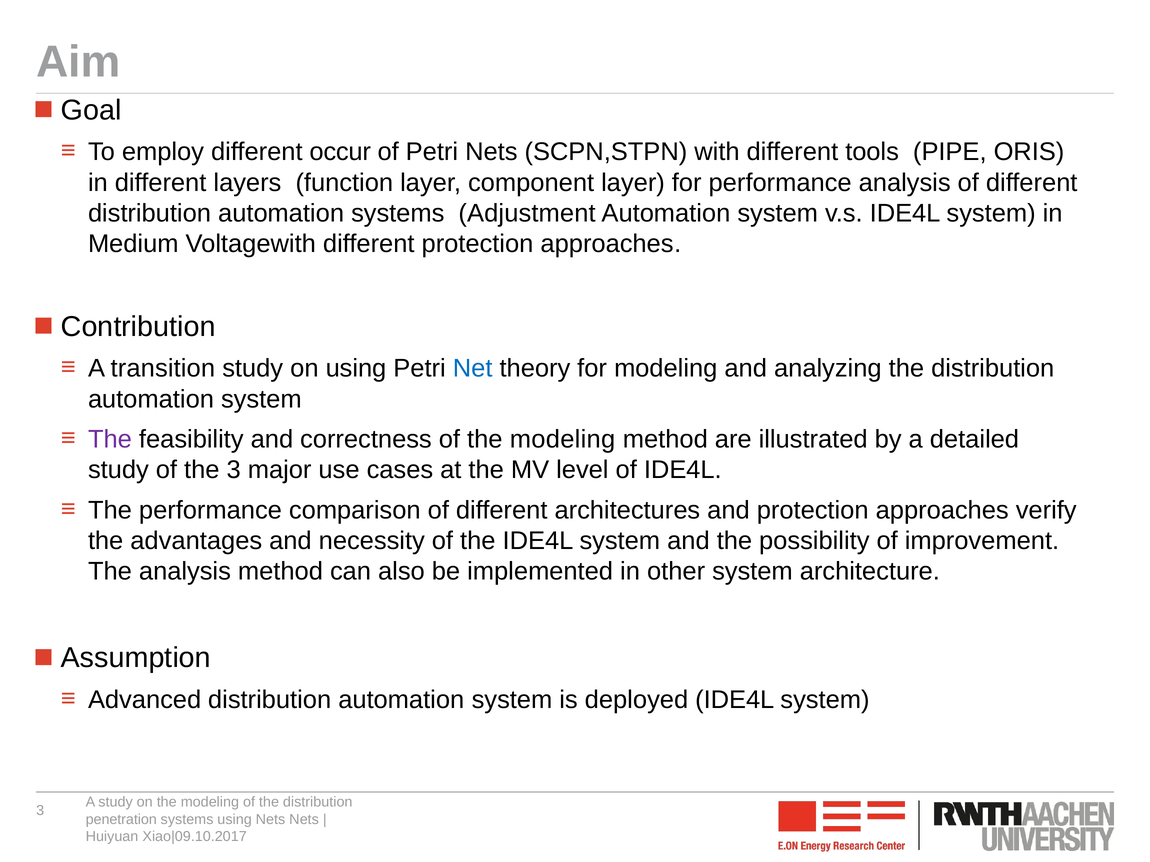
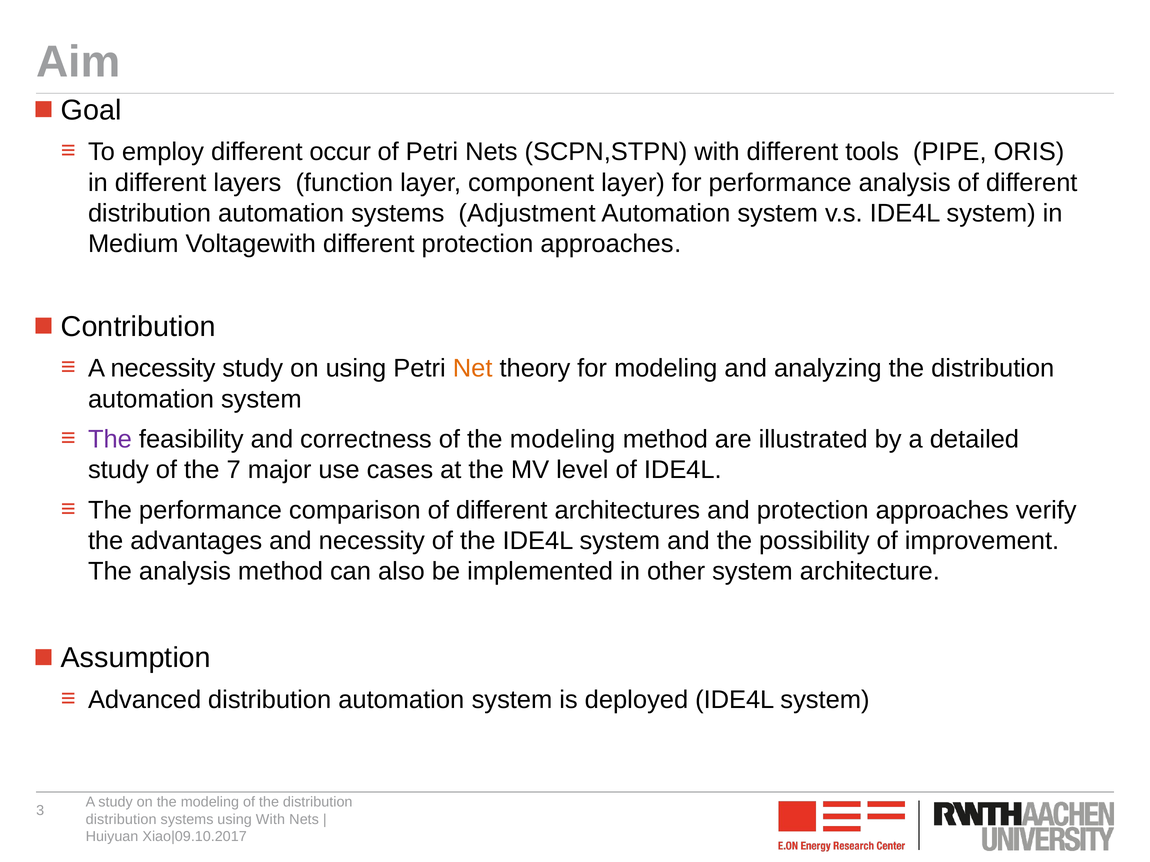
A transition: transition -> necessity
Net colour: blue -> orange
the 3: 3 -> 7
penetration at (121, 820): penetration -> distribution
using Nets: Nets -> With
